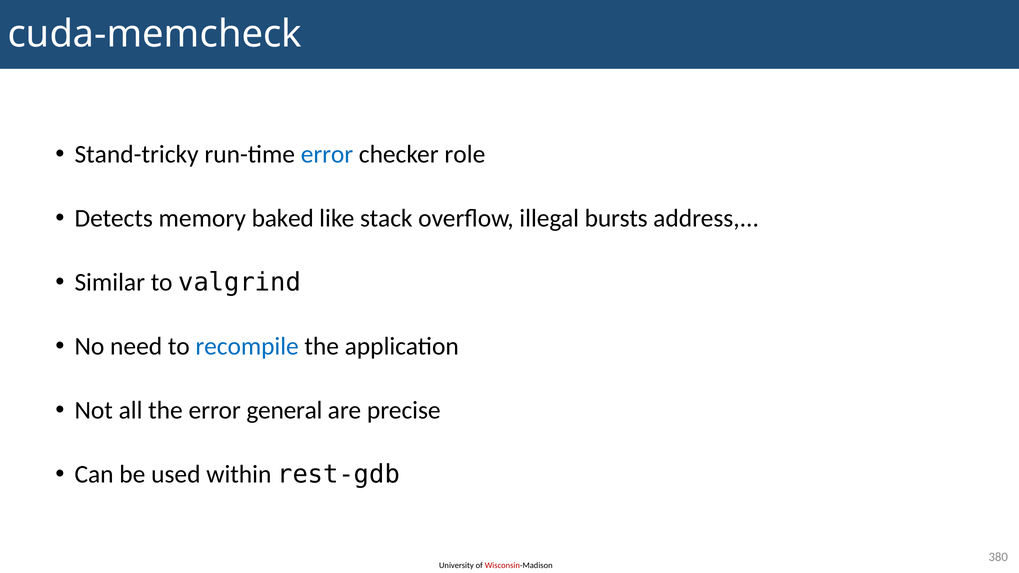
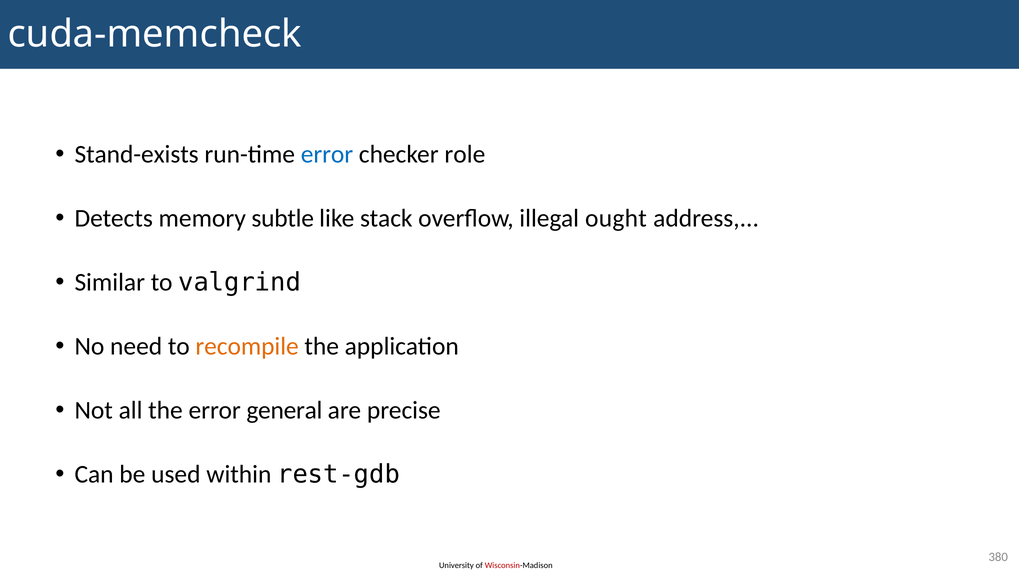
Stand-tricky: Stand-tricky -> Stand-exists
baked: baked -> subtle
bursts: bursts -> ought
recompile colour: blue -> orange
